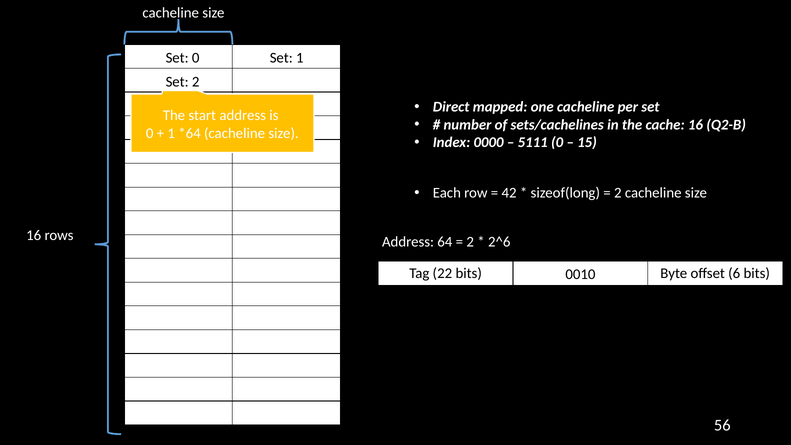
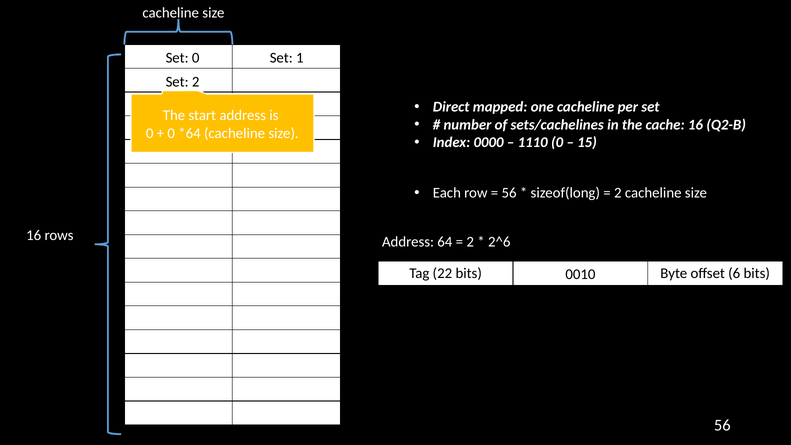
1 at (171, 133): 1 -> 0
5111: 5111 -> 1110
42 at (509, 193): 42 -> 56
